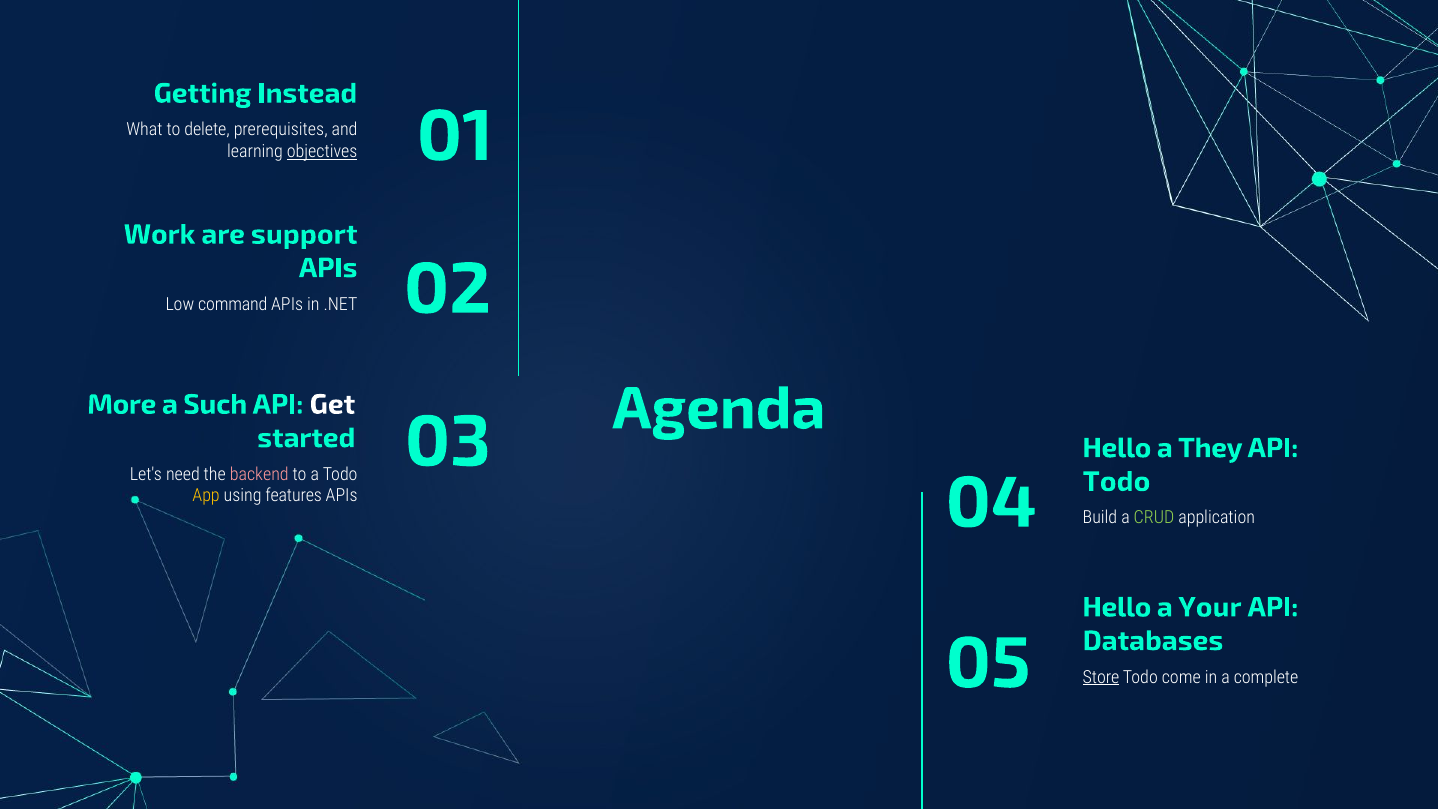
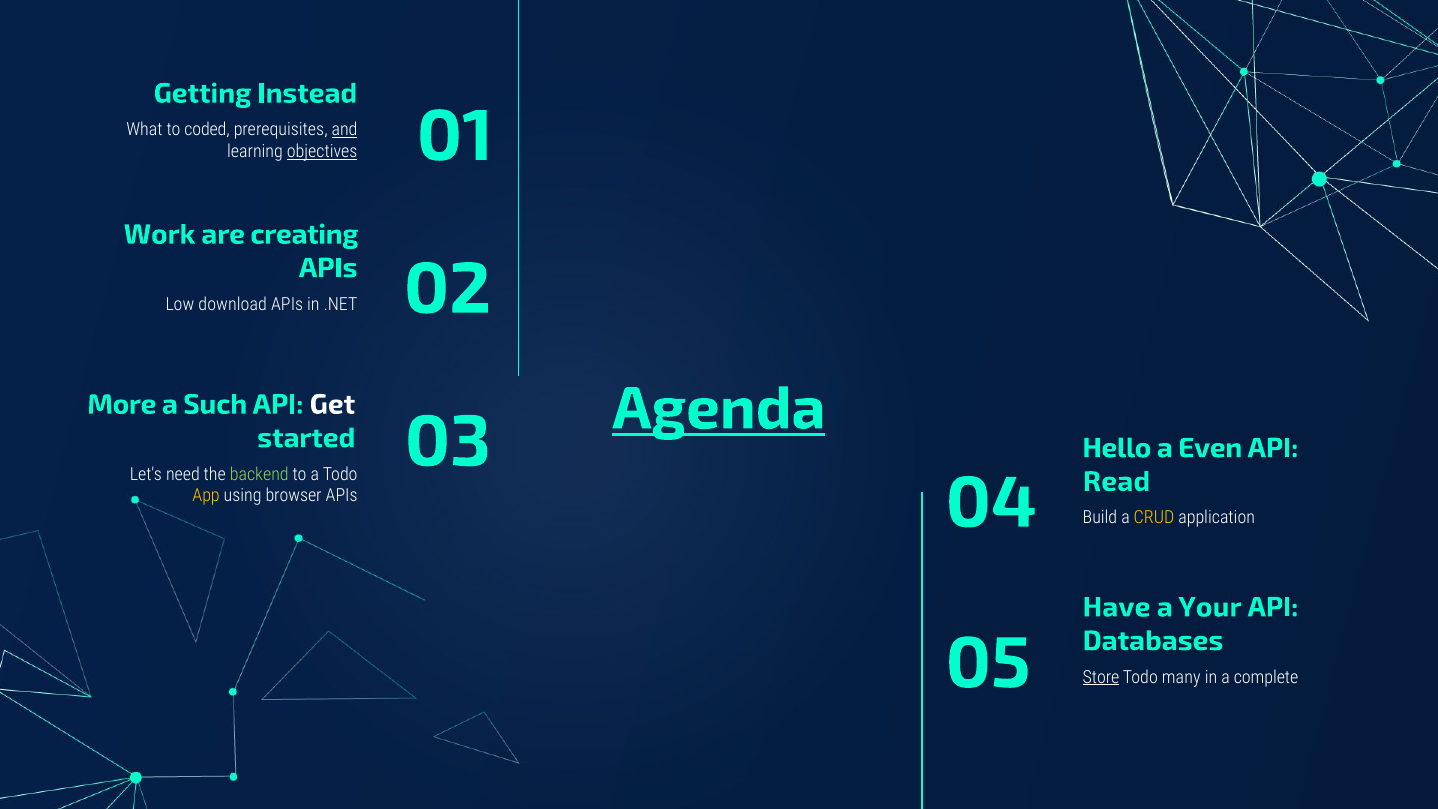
delete: delete -> coded
and underline: none -> present
support: support -> creating
command: command -> download
Agenda underline: none -> present
They: They -> Even
backend colour: pink -> light green
Todo at (1117, 482): Todo -> Read
features: features -> browser
CRUD colour: light green -> yellow
Hello at (1117, 607): Hello -> Have
come: come -> many
